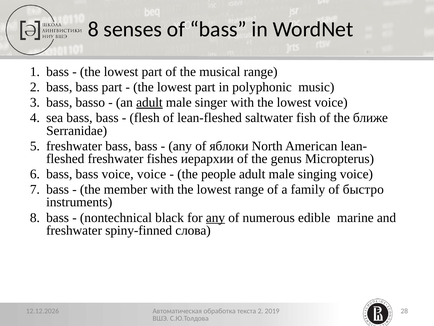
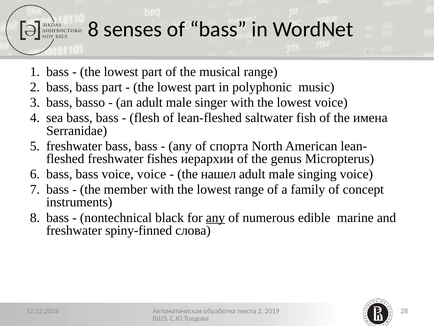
adult at (149, 102) underline: present -> none
ближе: ближе -> имена
яблоки: яблоки -> спорта
people: people -> нашел
быстро: быстро -> concept
